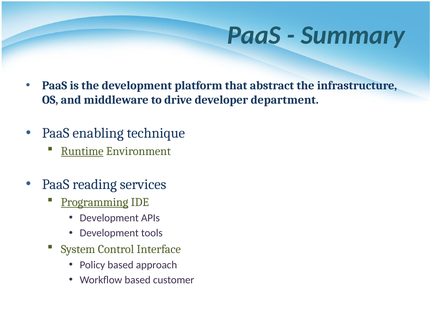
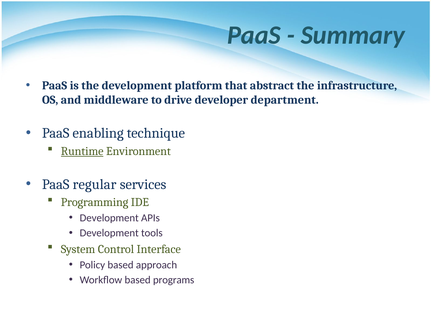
reading: reading -> regular
Programming underline: present -> none
customer: customer -> programs
